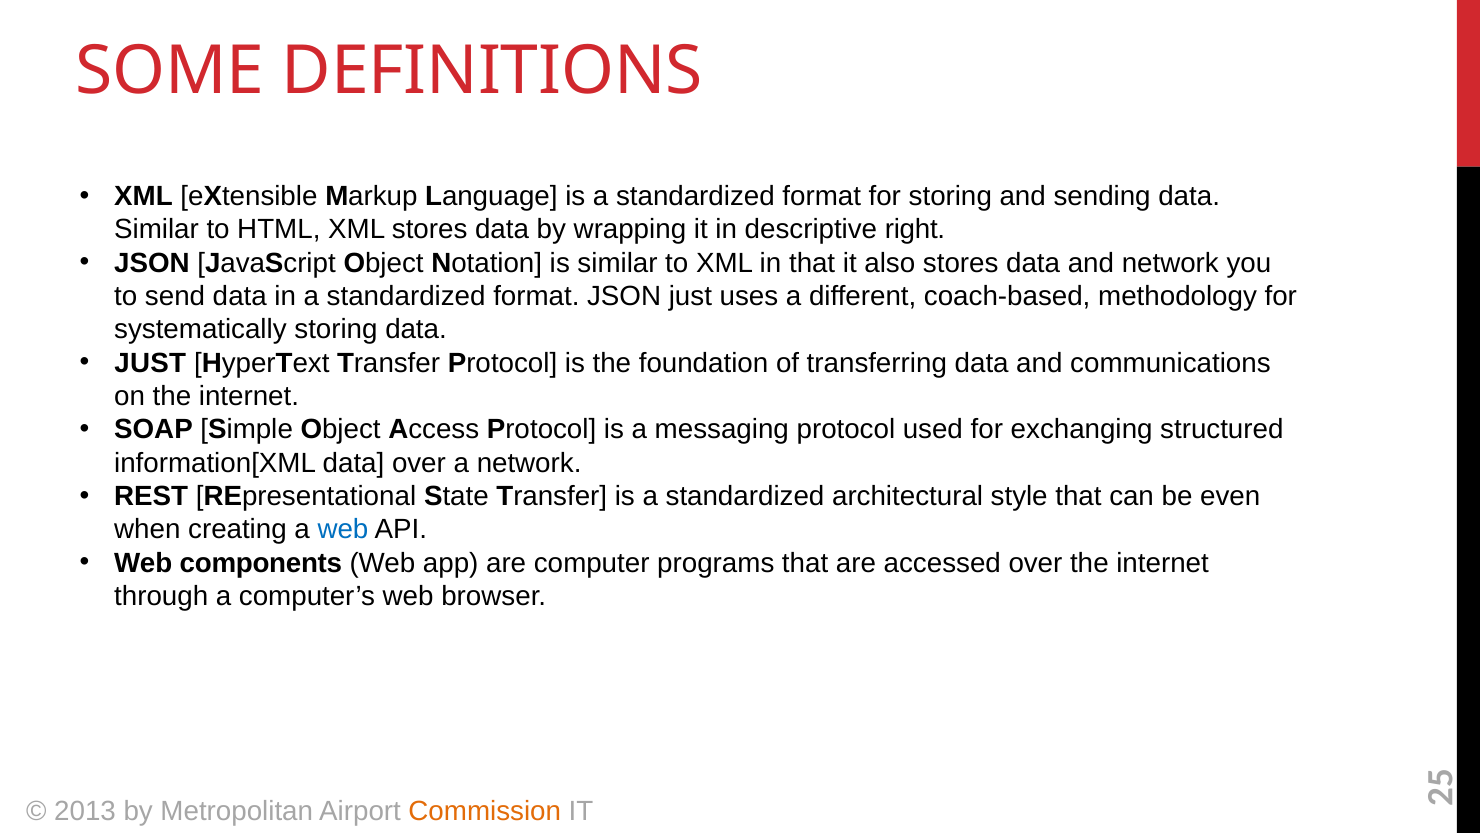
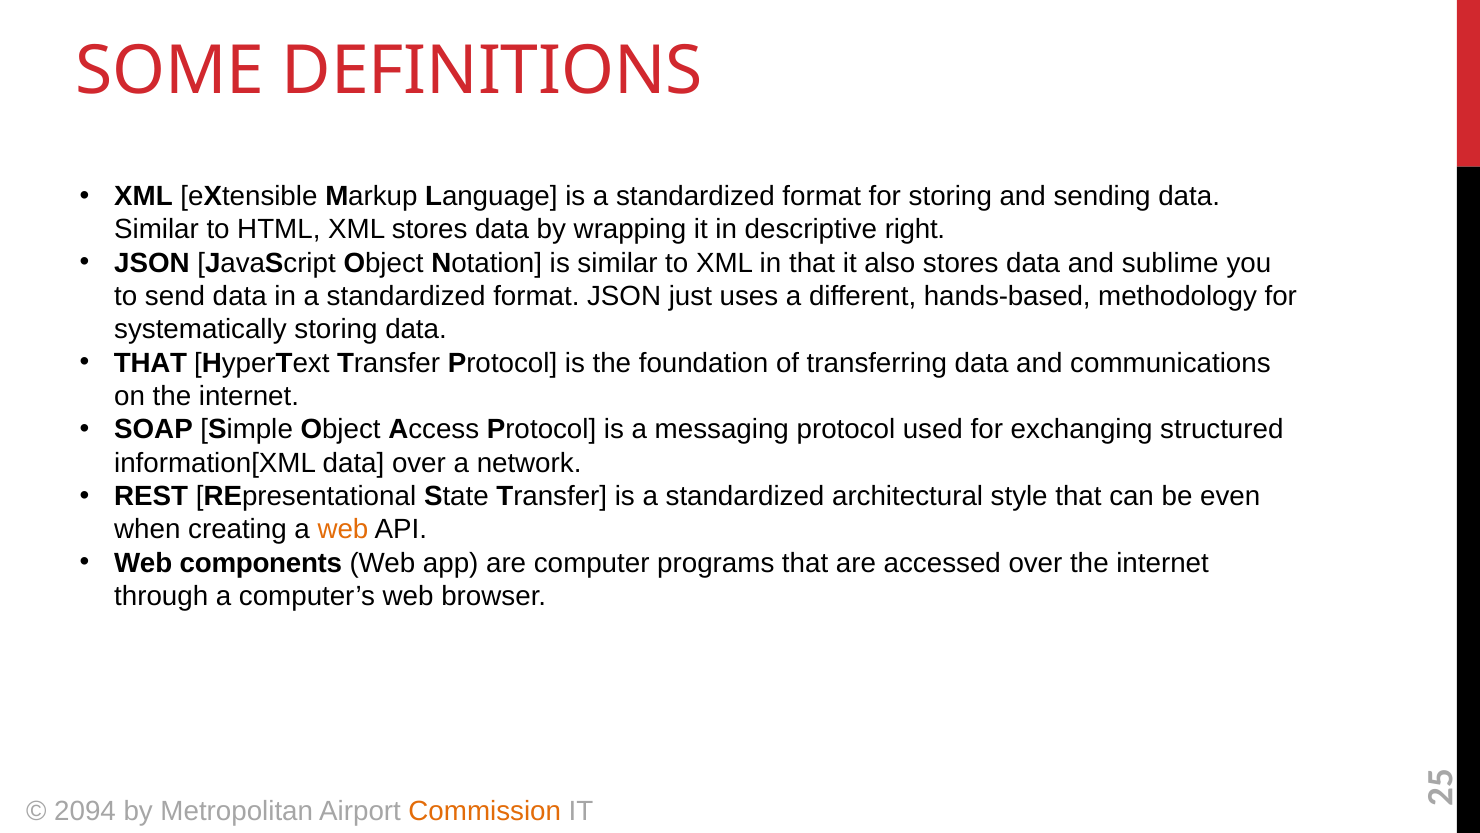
and network: network -> sublime
coach-based: coach-based -> hands-based
JUST at (150, 363): JUST -> THAT
web at (343, 529) colour: blue -> orange
2013: 2013 -> 2094
